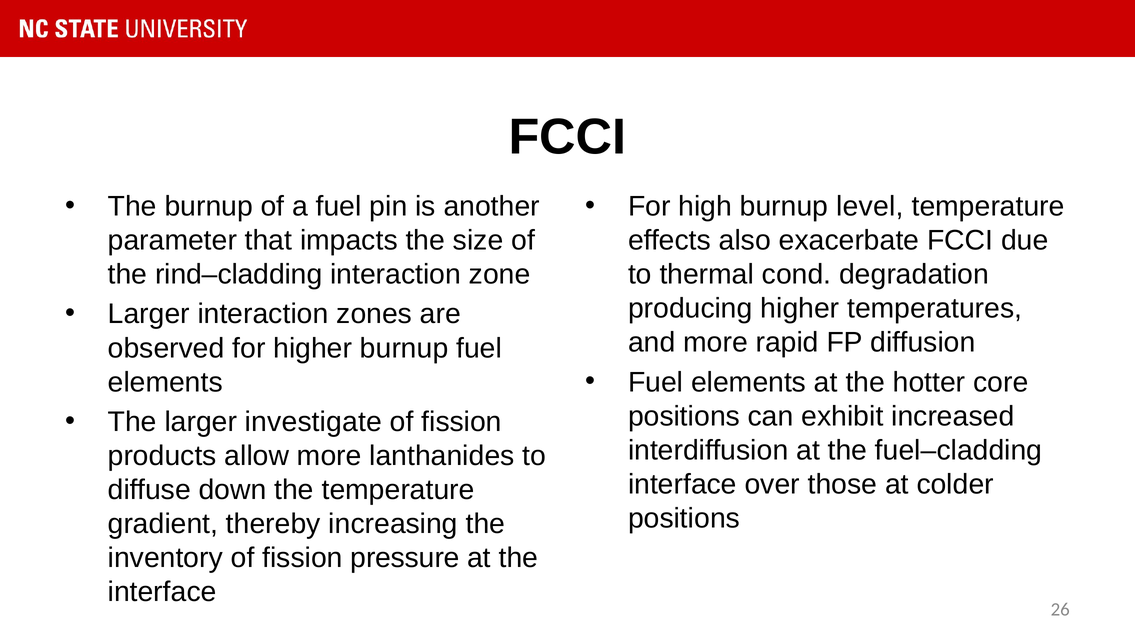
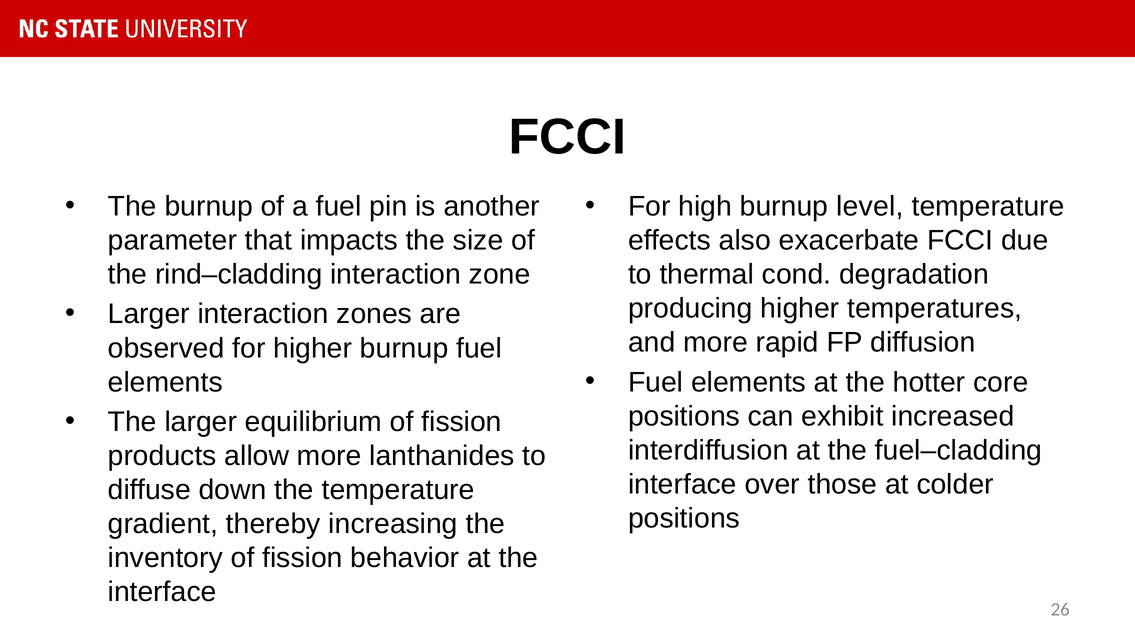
investigate: investigate -> equilibrium
pressure: pressure -> behavior
